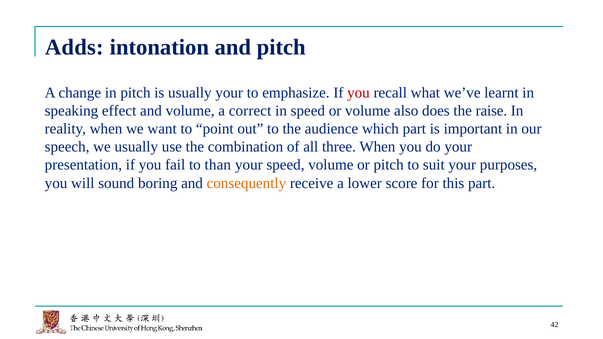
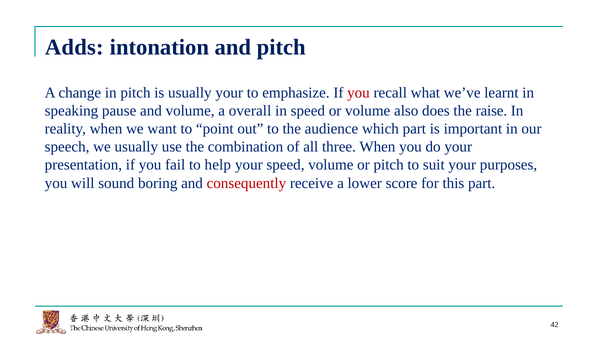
effect: effect -> pause
correct: correct -> overall
than: than -> help
consequently colour: orange -> red
